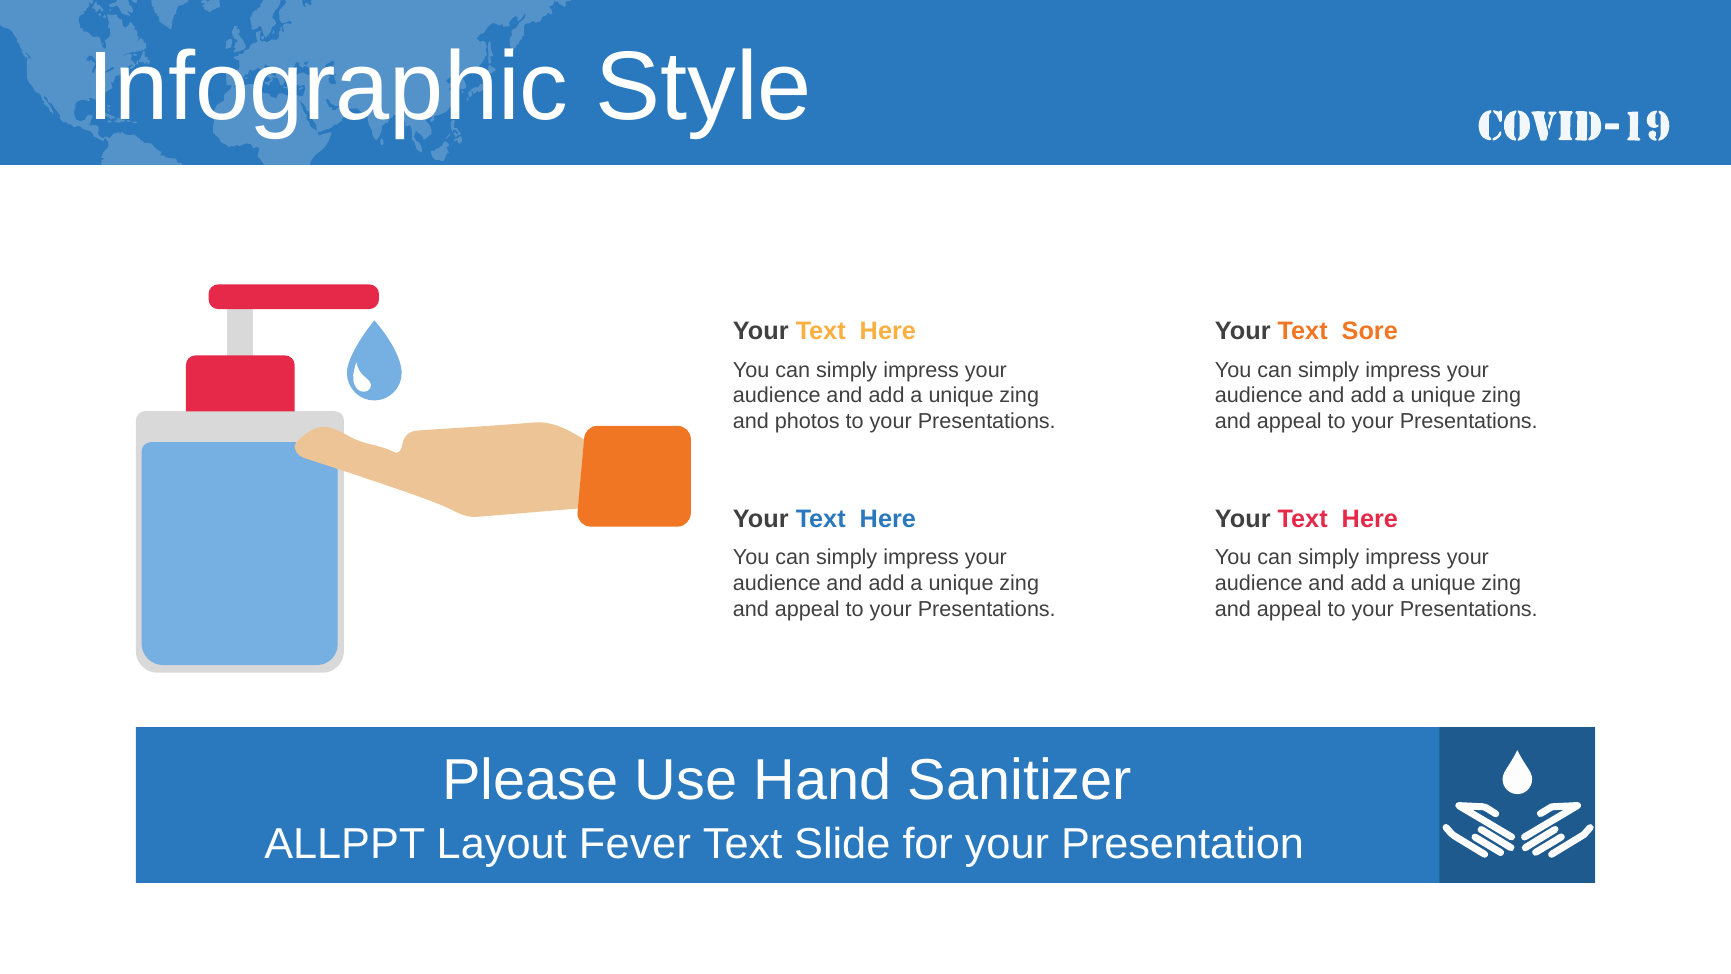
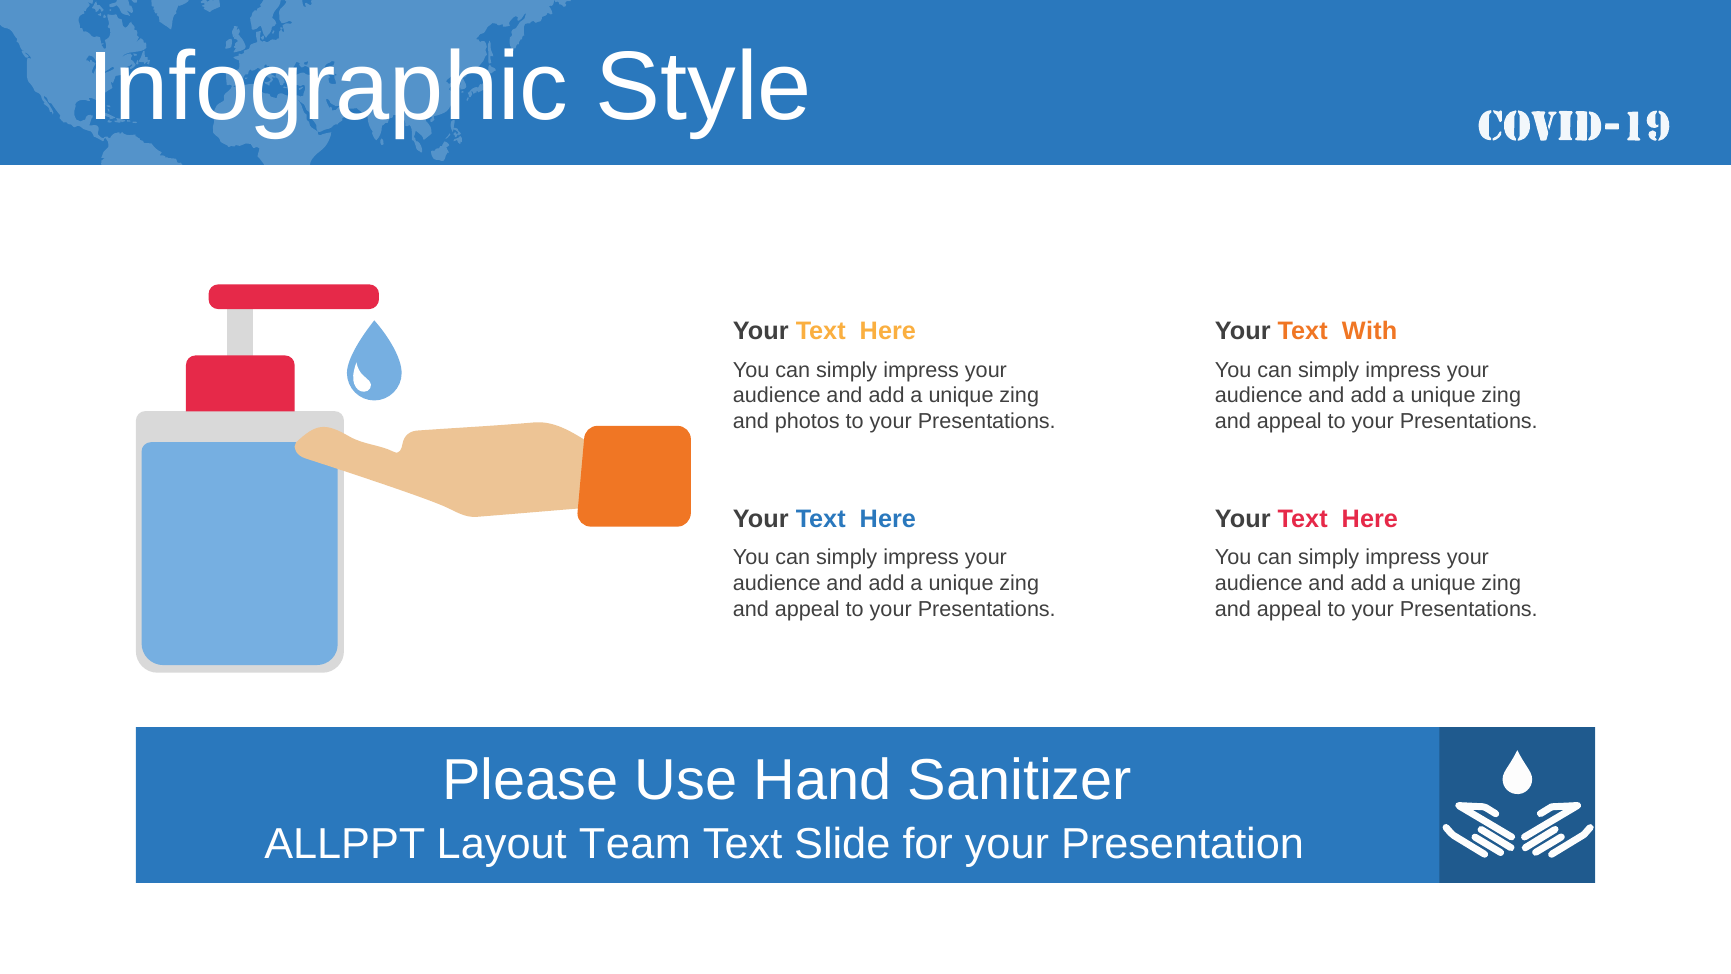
Sore: Sore -> With
Fever: Fever -> Team
